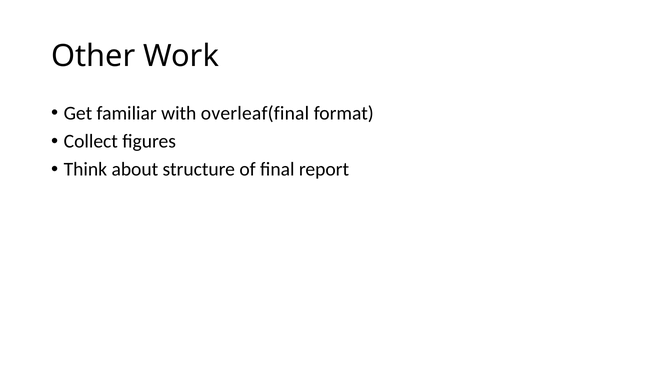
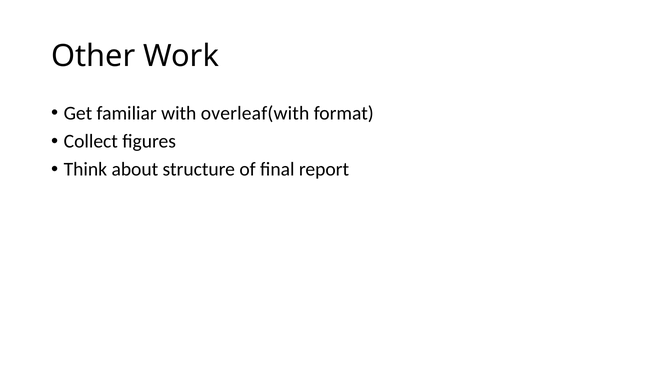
overleaf(final: overleaf(final -> overleaf(with
